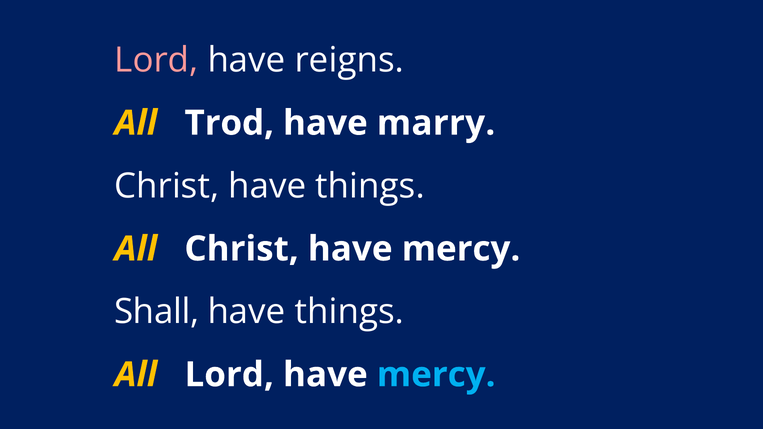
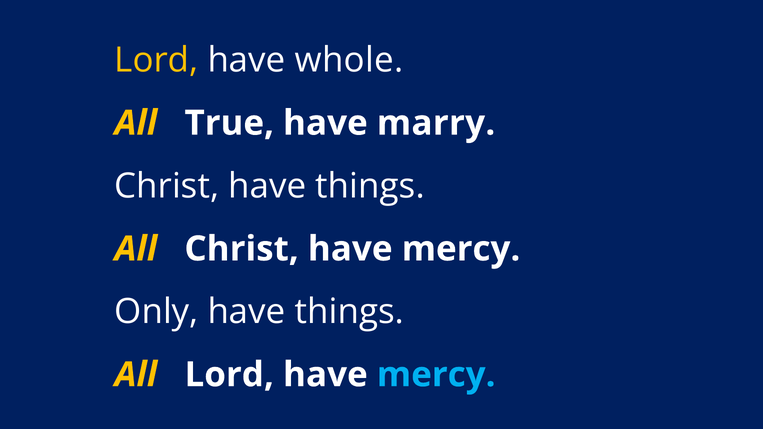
Lord at (156, 60) colour: pink -> yellow
reigns: reigns -> whole
Trod: Trod -> True
Shall: Shall -> Only
